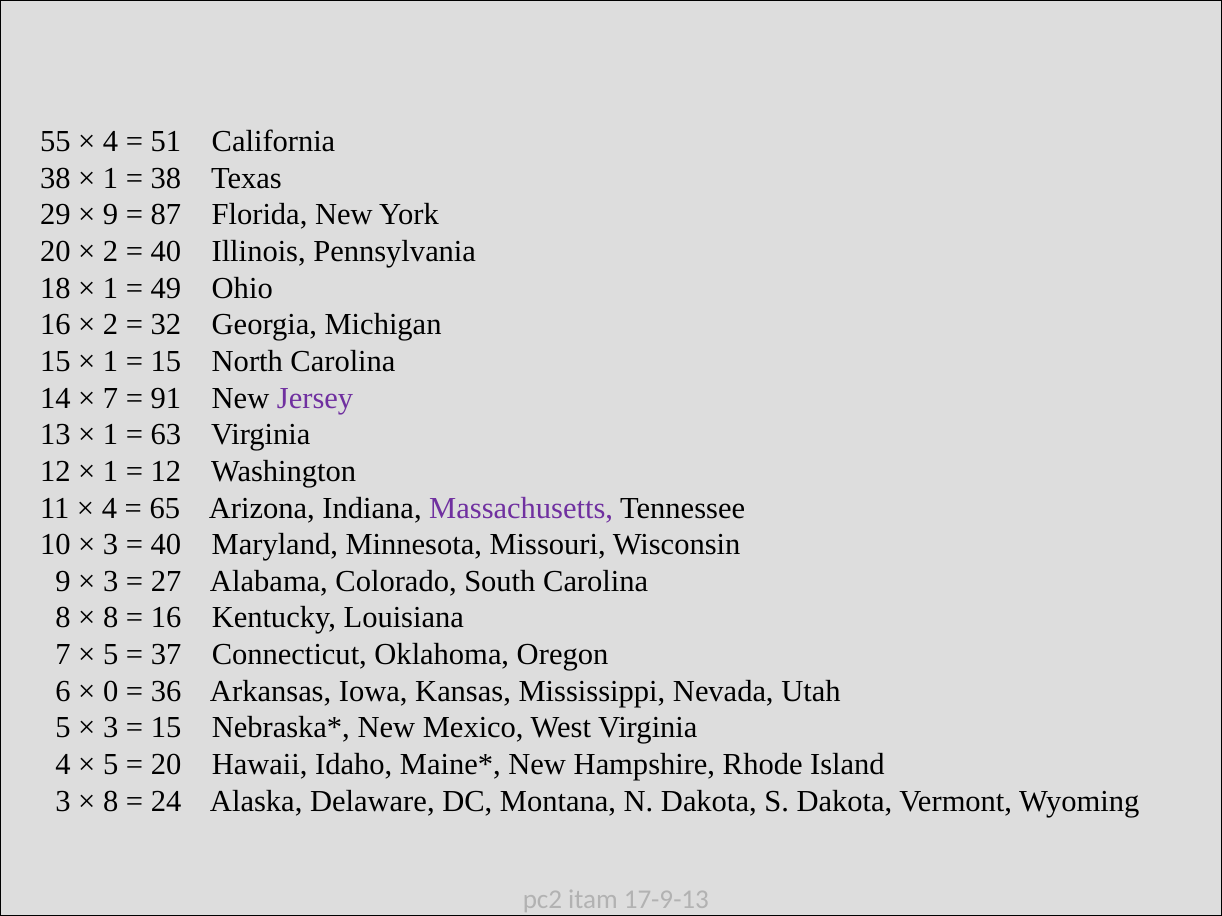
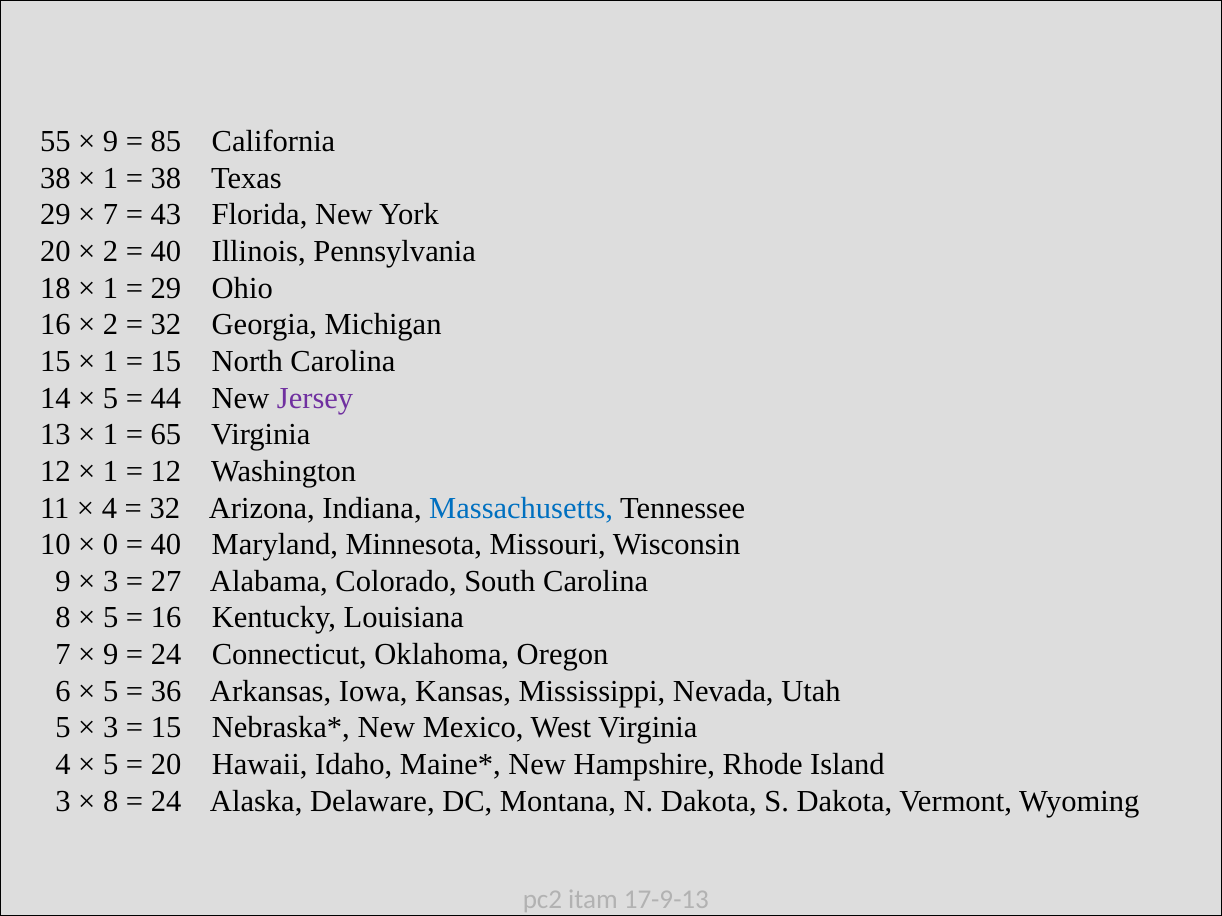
4 at (111, 142): 4 -> 9
51: 51 -> 85
9 at (111, 215): 9 -> 7
87: 87 -> 43
49 at (166, 288): 49 -> 29
7 at (111, 398): 7 -> 5
91: 91 -> 44
63: 63 -> 65
65 at (165, 508): 65 -> 32
Massachusetts colour: purple -> blue
3 at (111, 545): 3 -> 0
8 at (111, 618): 8 -> 5
5 at (111, 655): 5 -> 9
37 at (166, 655): 37 -> 24
0 at (111, 692): 0 -> 5
